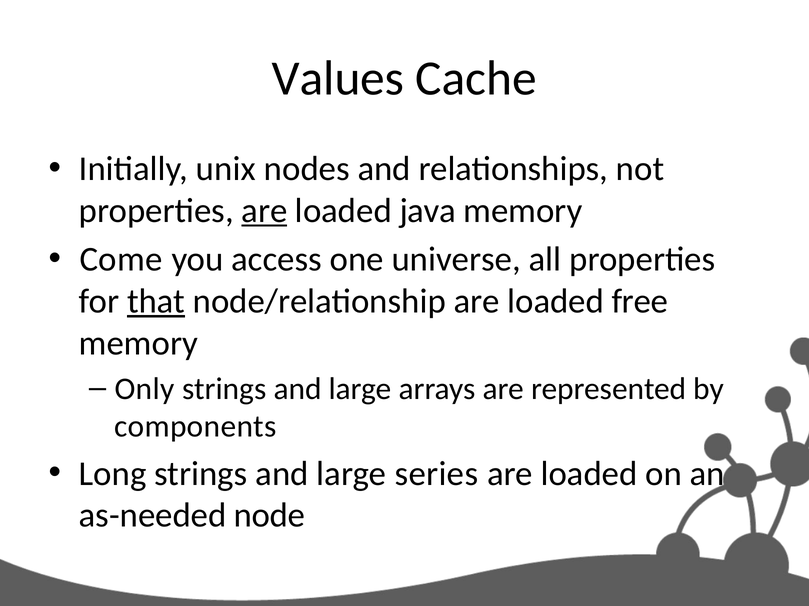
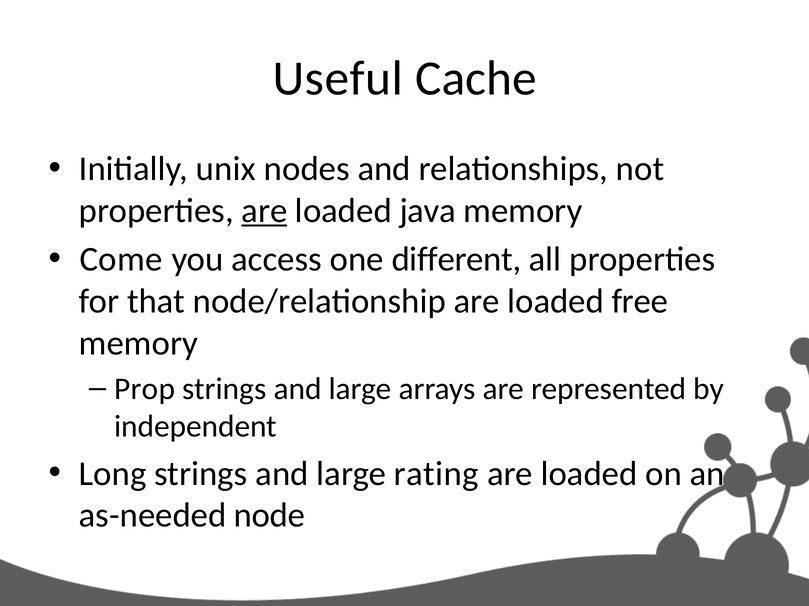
Values: Values -> Useful
universe: universe -> different
that underline: present -> none
Only: Only -> Prop
components: components -> independent
series: series -> rating
